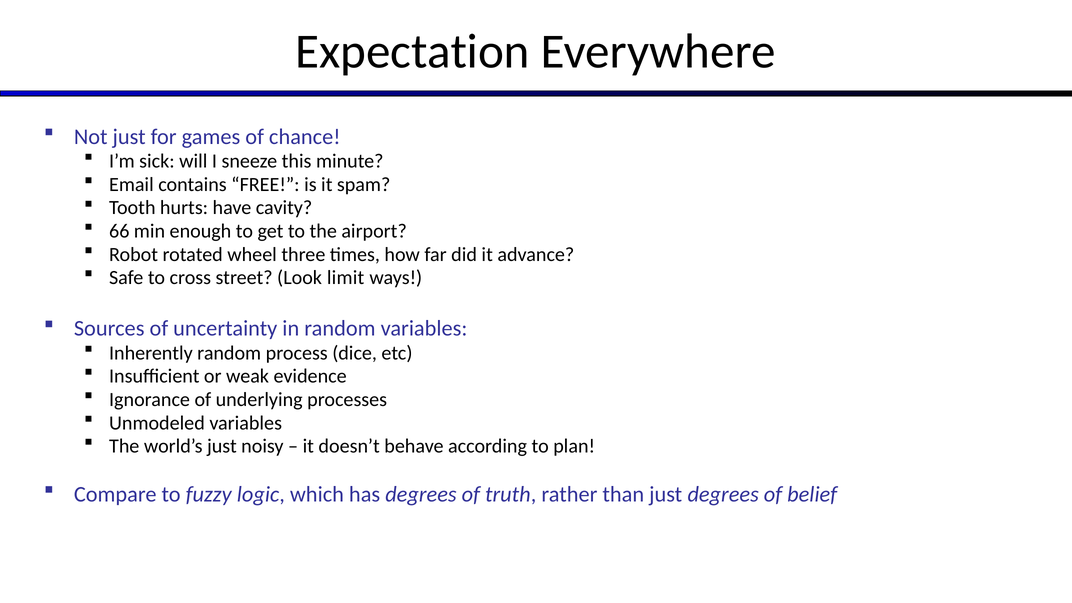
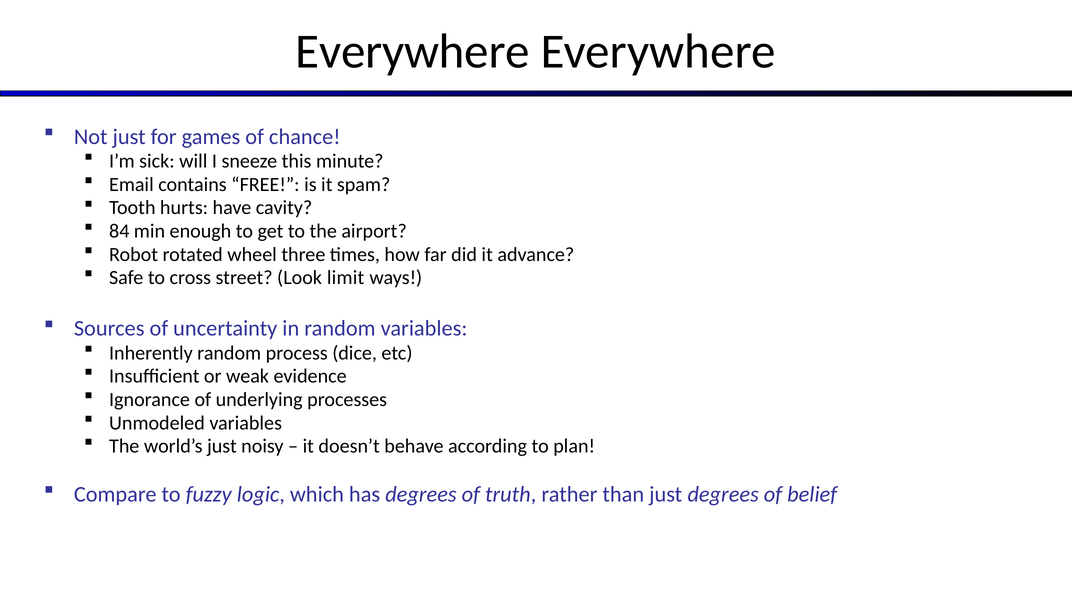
Expectation at (413, 51): Expectation -> Everywhere
66: 66 -> 84
